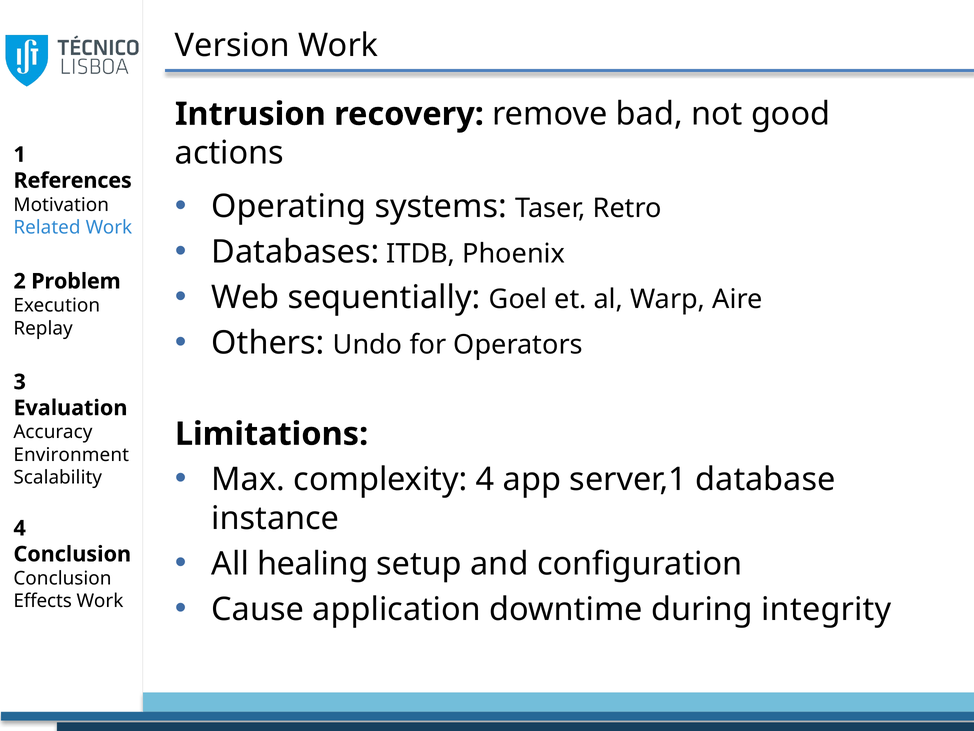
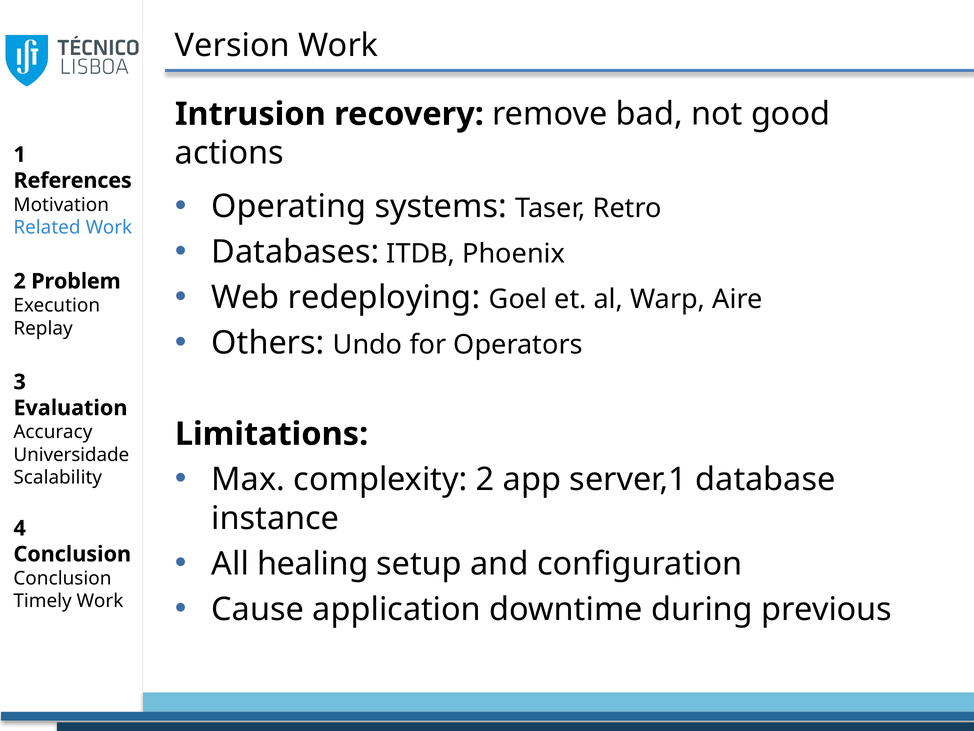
sequentially: sequentially -> redeploying
Environment: Environment -> Universidade
complexity 4: 4 -> 2
integrity: integrity -> previous
Effects: Effects -> Timely
